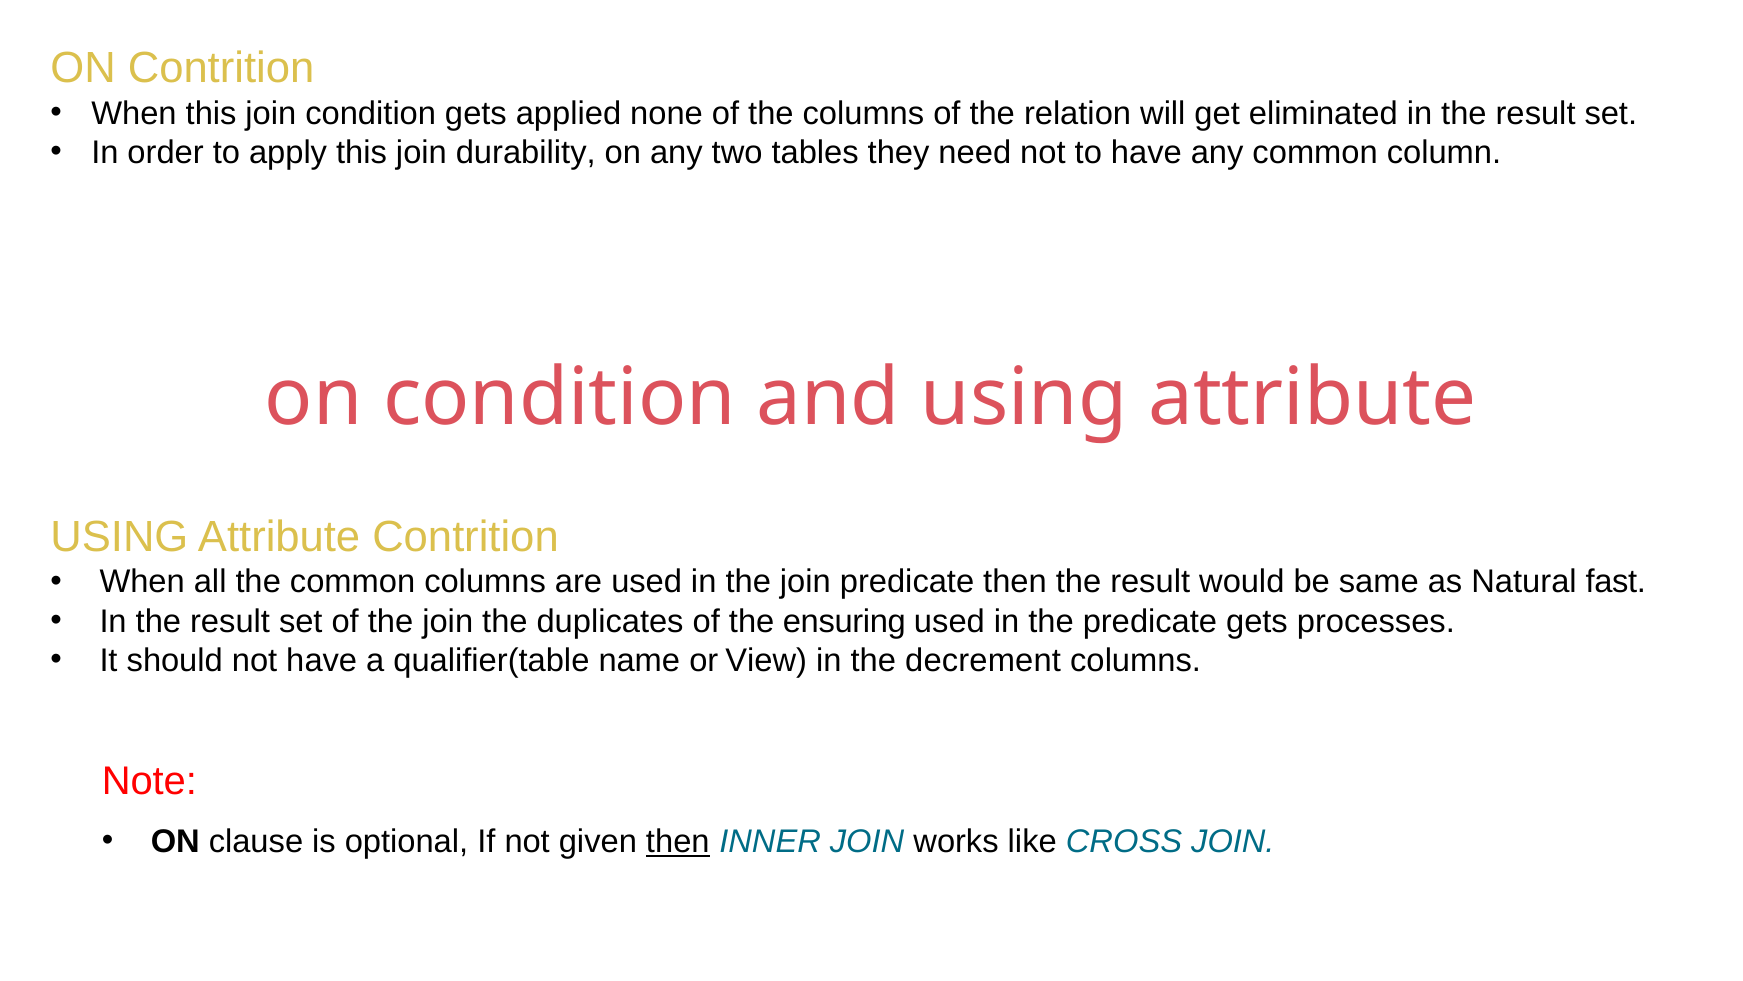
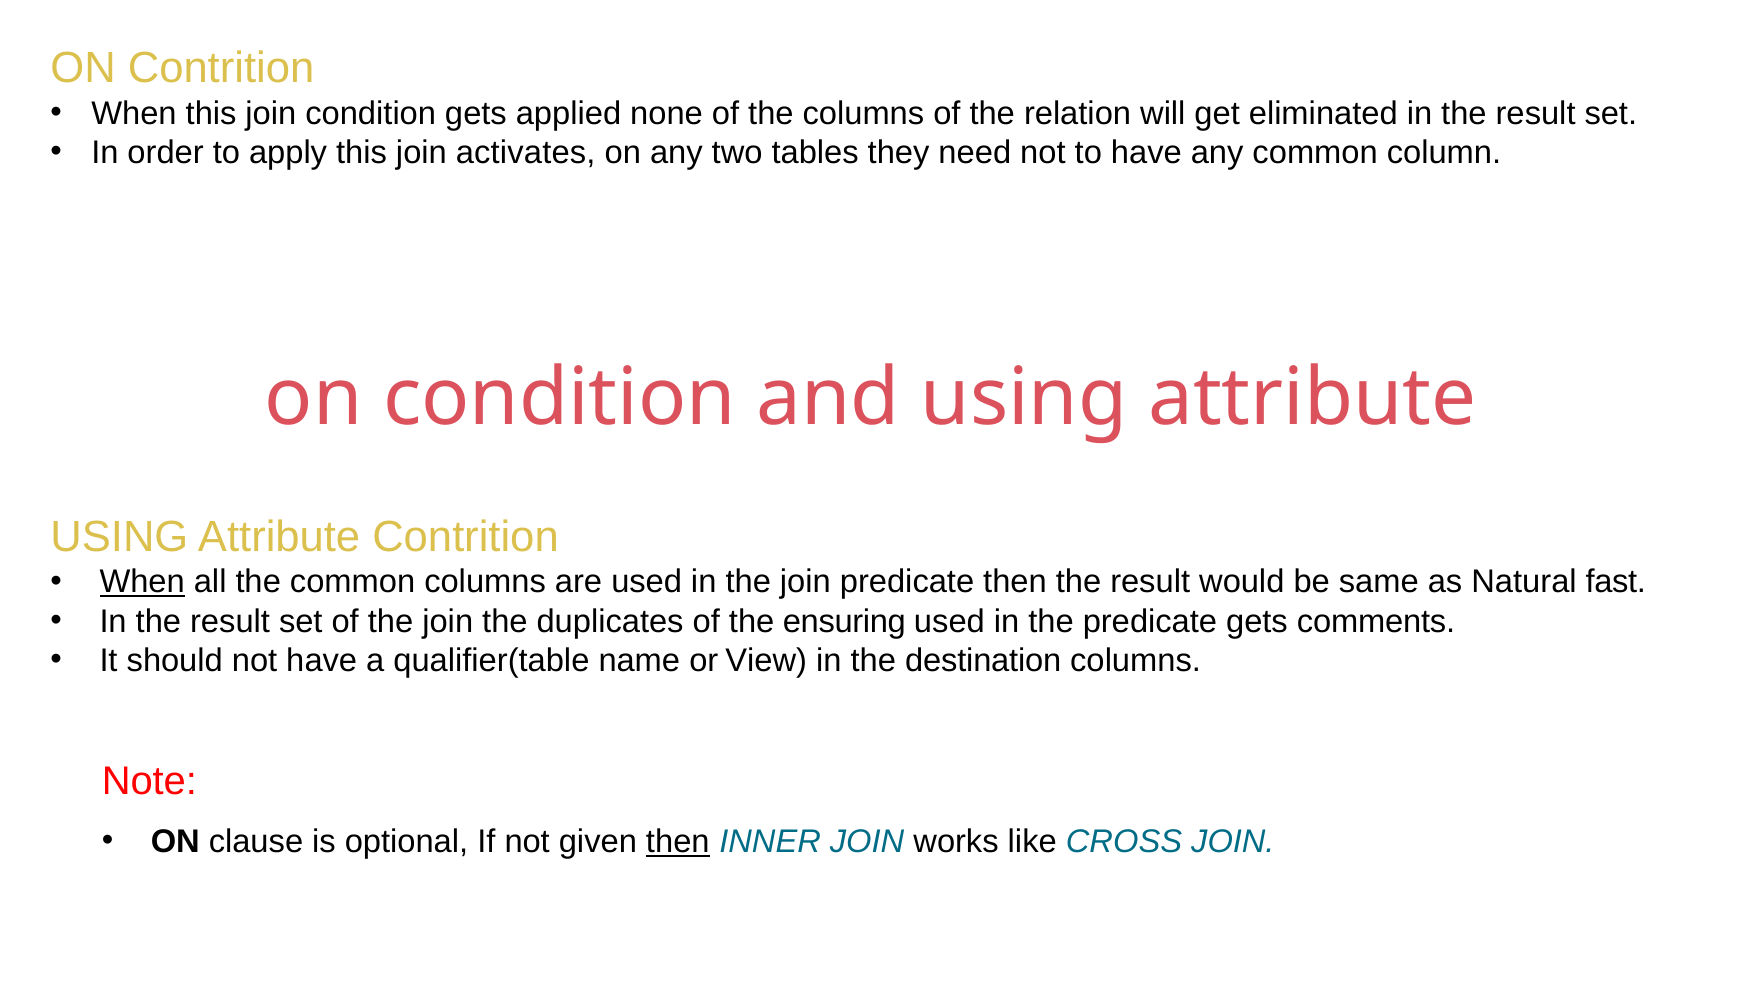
durability: durability -> activates
When at (142, 582) underline: none -> present
processes: processes -> comments
decrement: decrement -> destination
